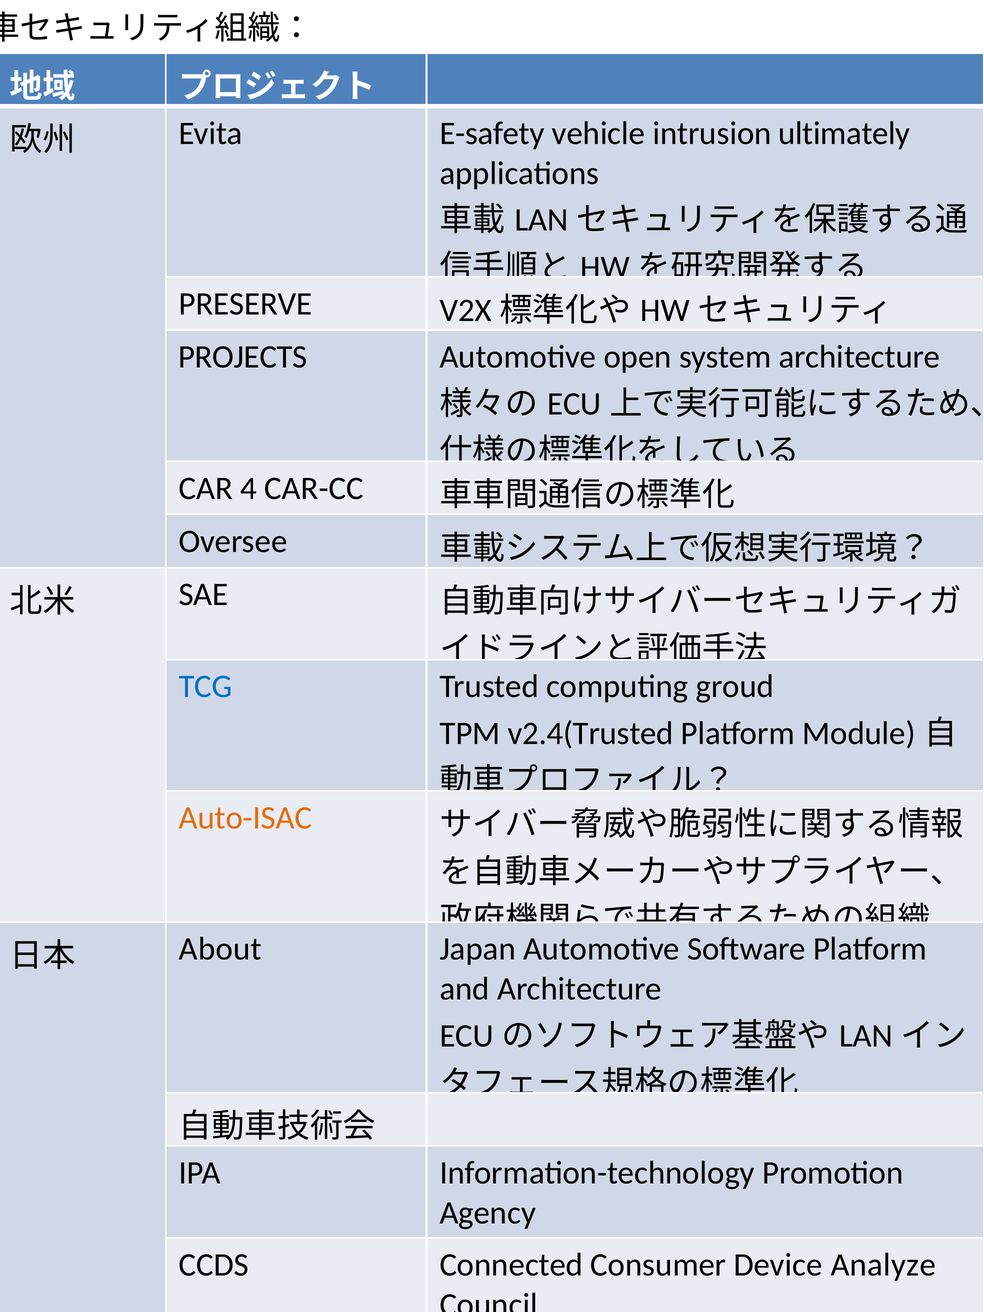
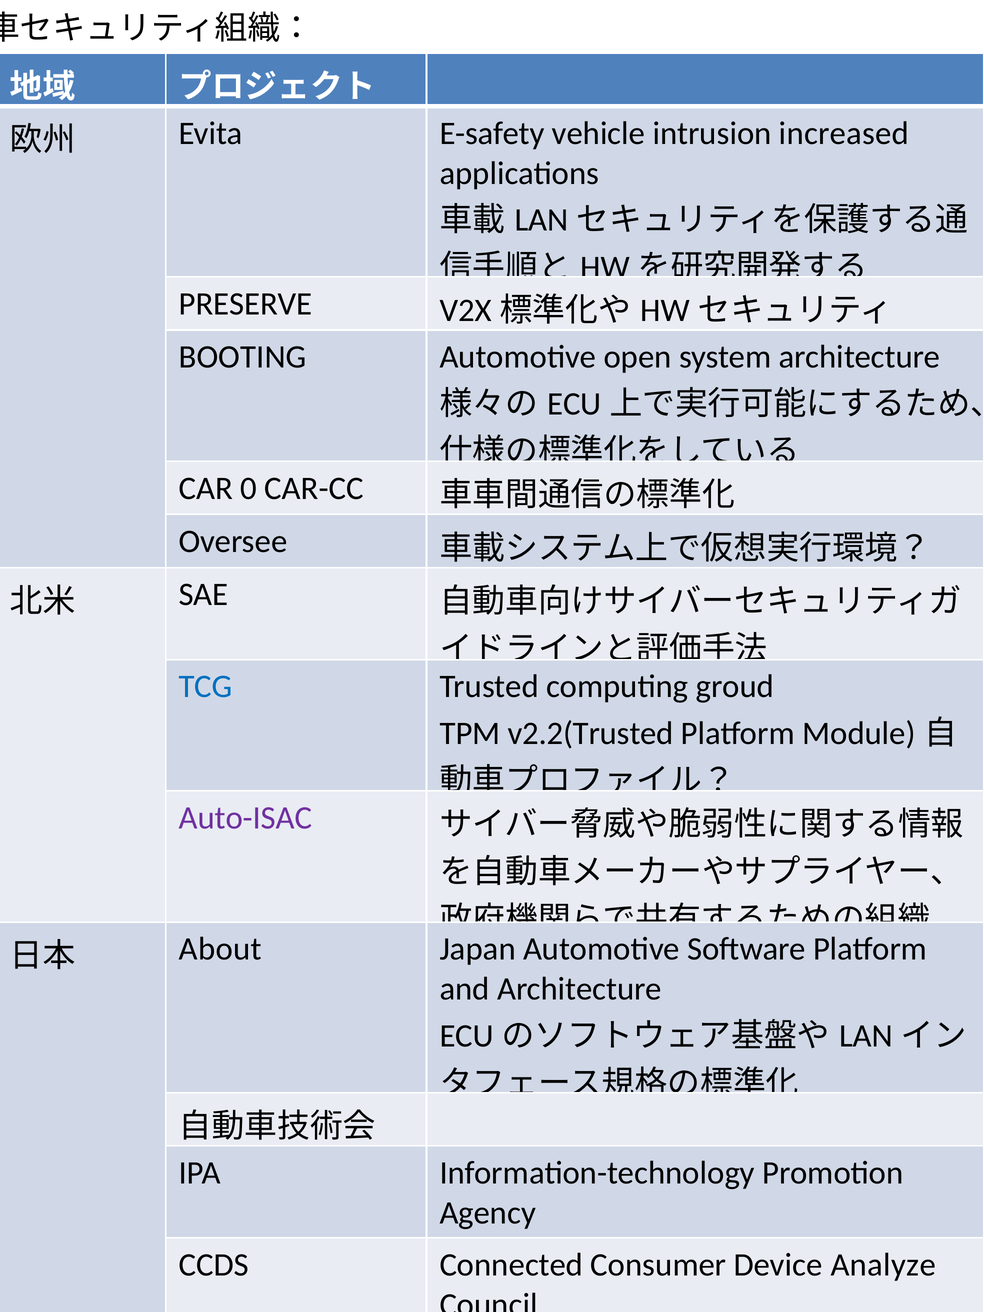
ultimately: ultimately -> increased
PROJECTS: PROJECTS -> BOOTING
4: 4 -> 0
v2.4(Trusted: v2.4(Trusted -> v2.2(Trusted
Auto-ISAC colour: orange -> purple
